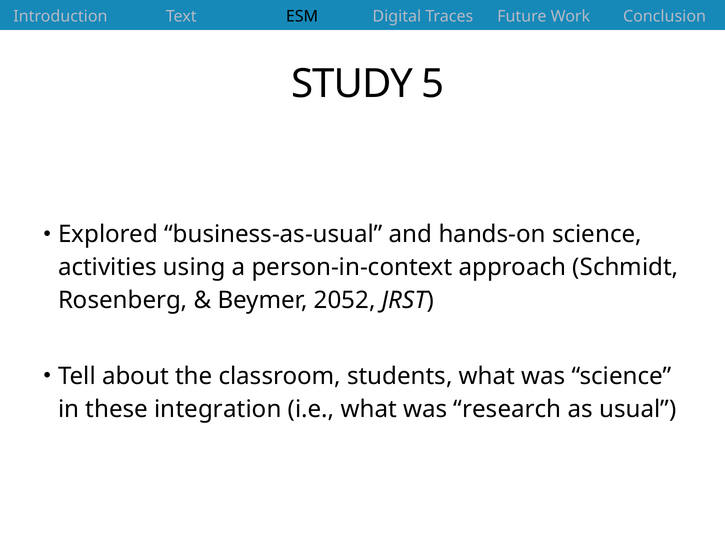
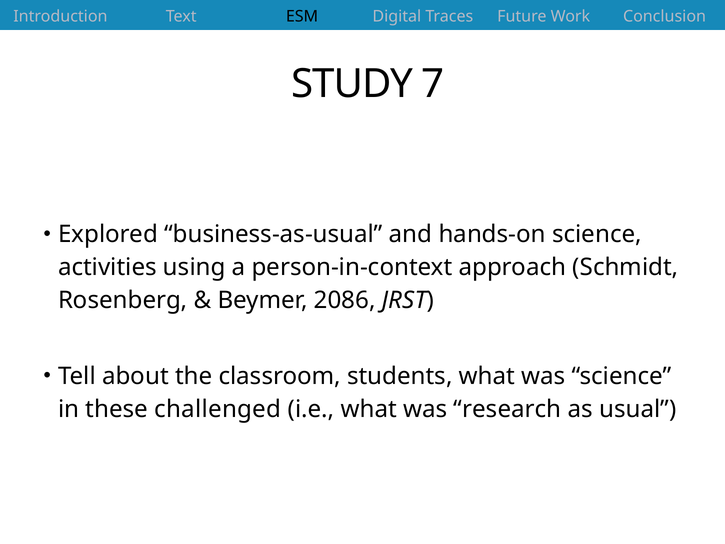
5: 5 -> 7
2052: 2052 -> 2086
integration: integration -> challenged
